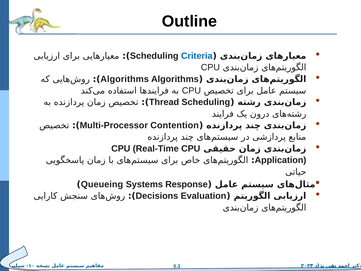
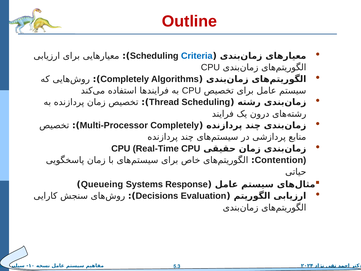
Outline colour: black -> red
Algorithms at (125, 79): Algorithms -> Completely
Multi-Processor Contention: Contention -> Completely
Application: Application -> Contention
